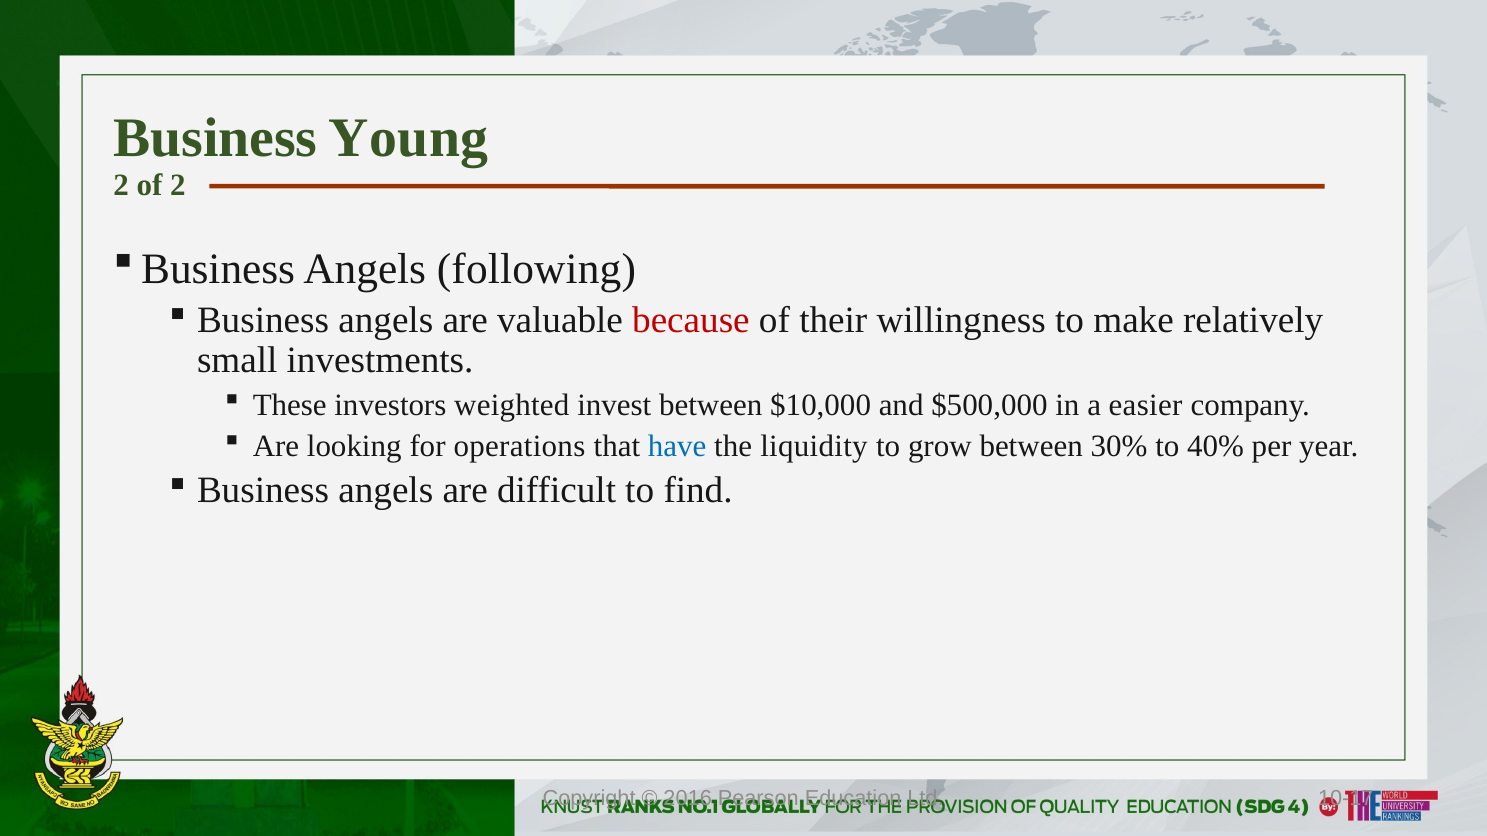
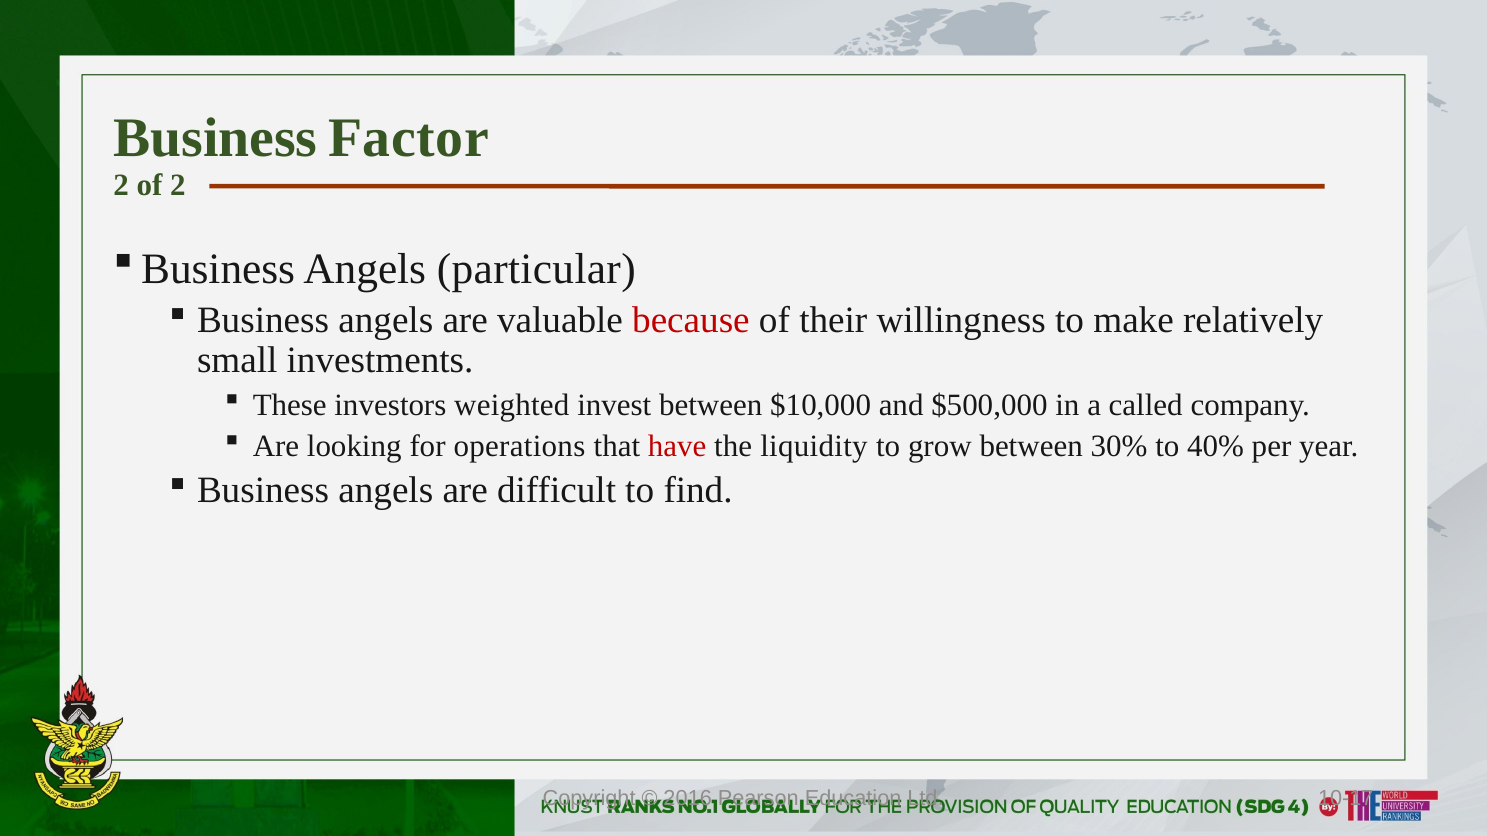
Young: Young -> Factor
following: following -> particular
easier: easier -> called
have colour: blue -> red
